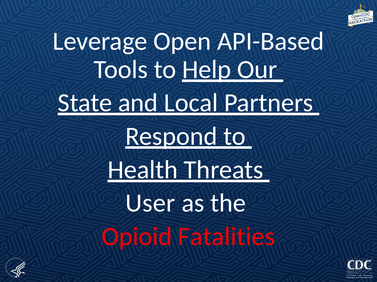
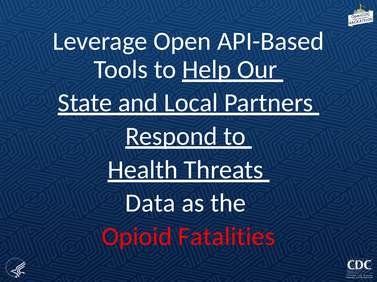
User: User -> Data
